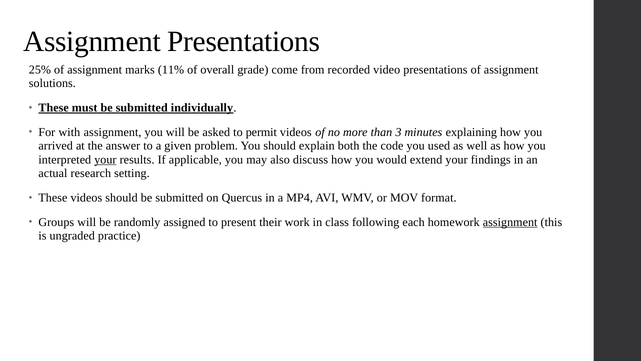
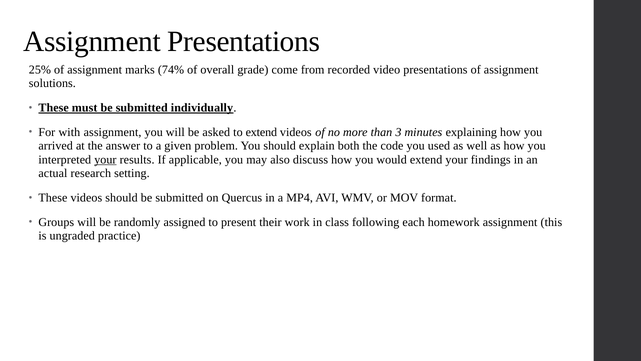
11%: 11% -> 74%
to permit: permit -> extend
assignment at (510, 222) underline: present -> none
